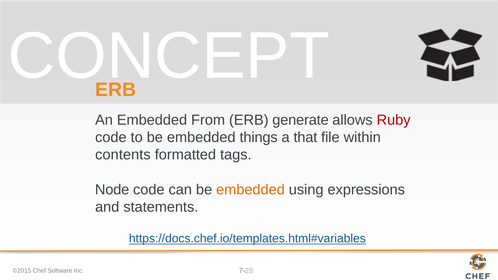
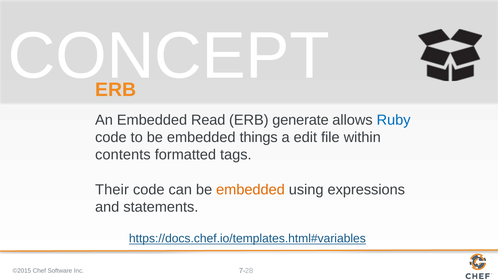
From: From -> Read
Ruby colour: red -> blue
that: that -> edit
Node: Node -> Their
